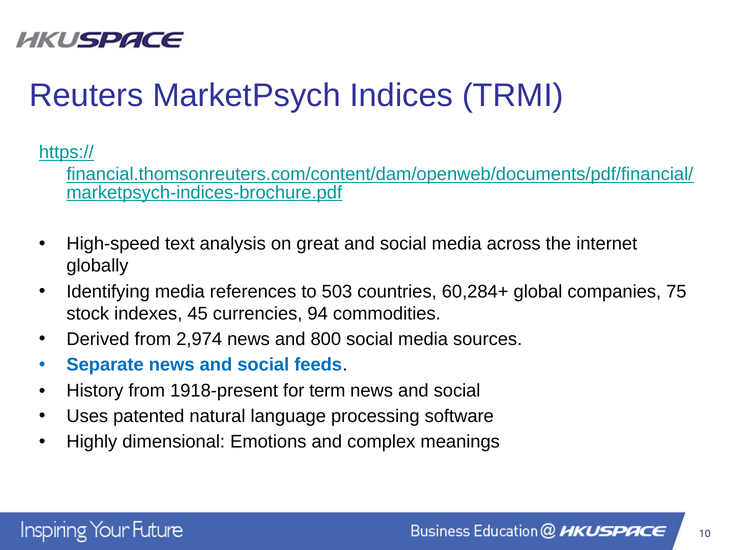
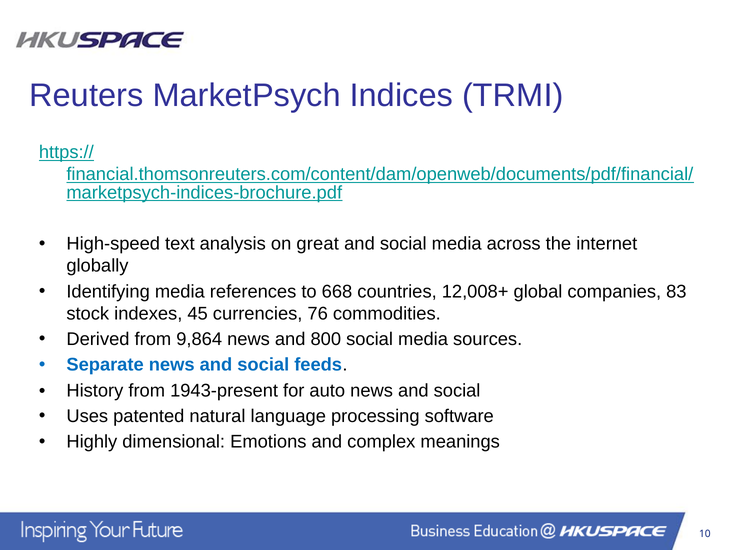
503: 503 -> 668
60,284+: 60,284+ -> 12,008+
75: 75 -> 83
94: 94 -> 76
2,974: 2,974 -> 9,864
1918-present: 1918-present -> 1943-present
term: term -> auto
